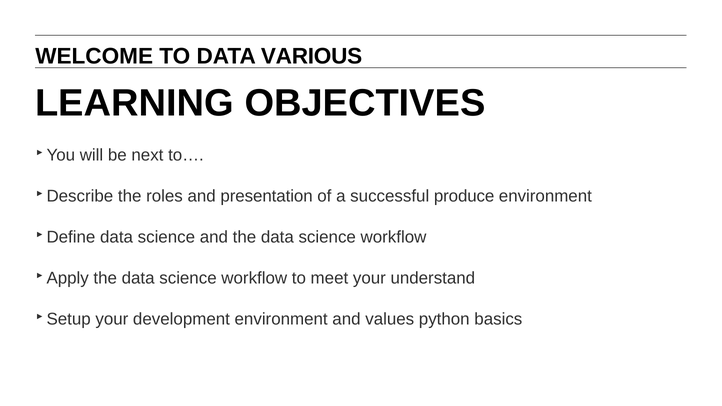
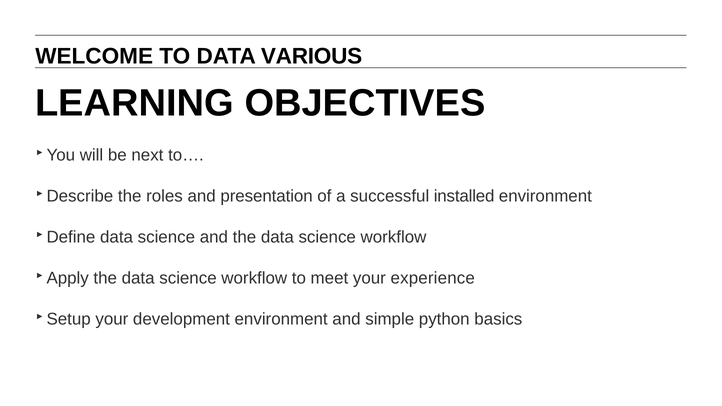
produce: produce -> installed
understand: understand -> experience
values: values -> simple
